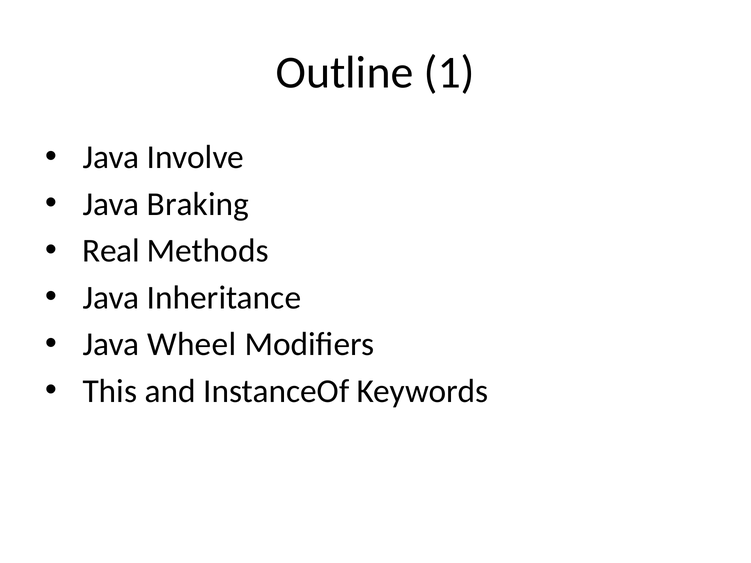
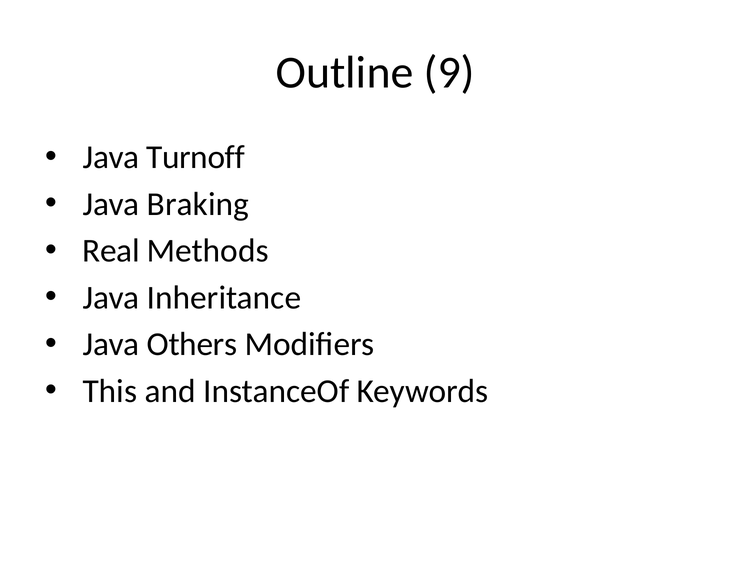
1: 1 -> 9
Involve: Involve -> Turnoff
Wheel: Wheel -> Others
